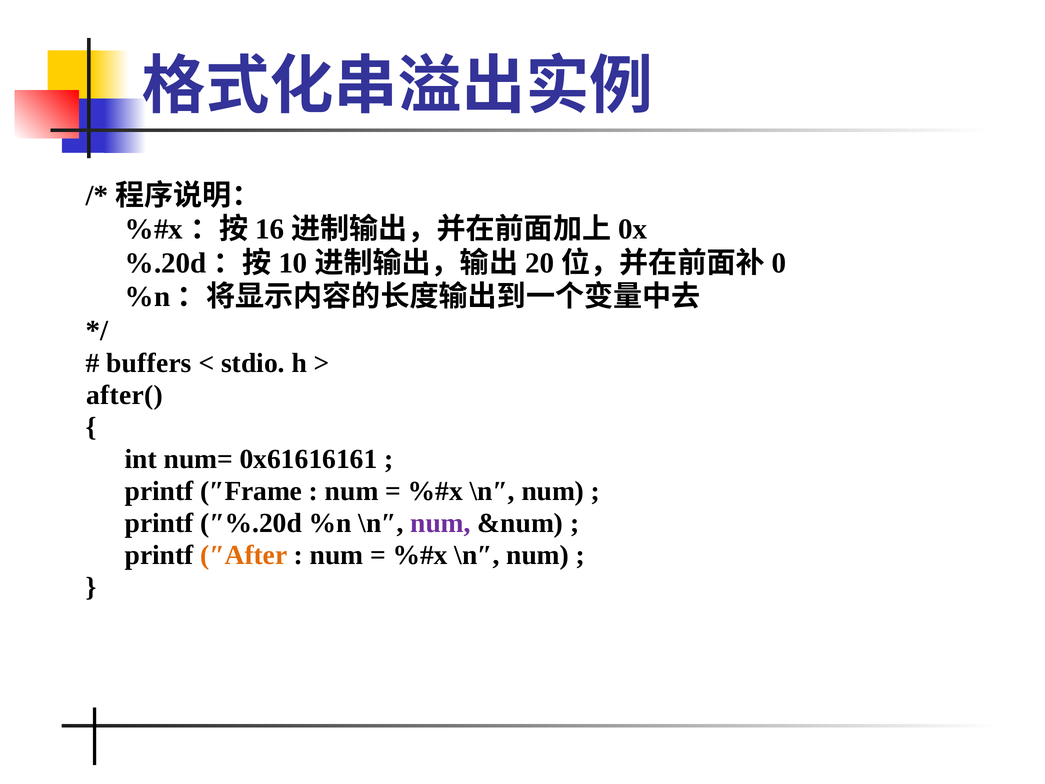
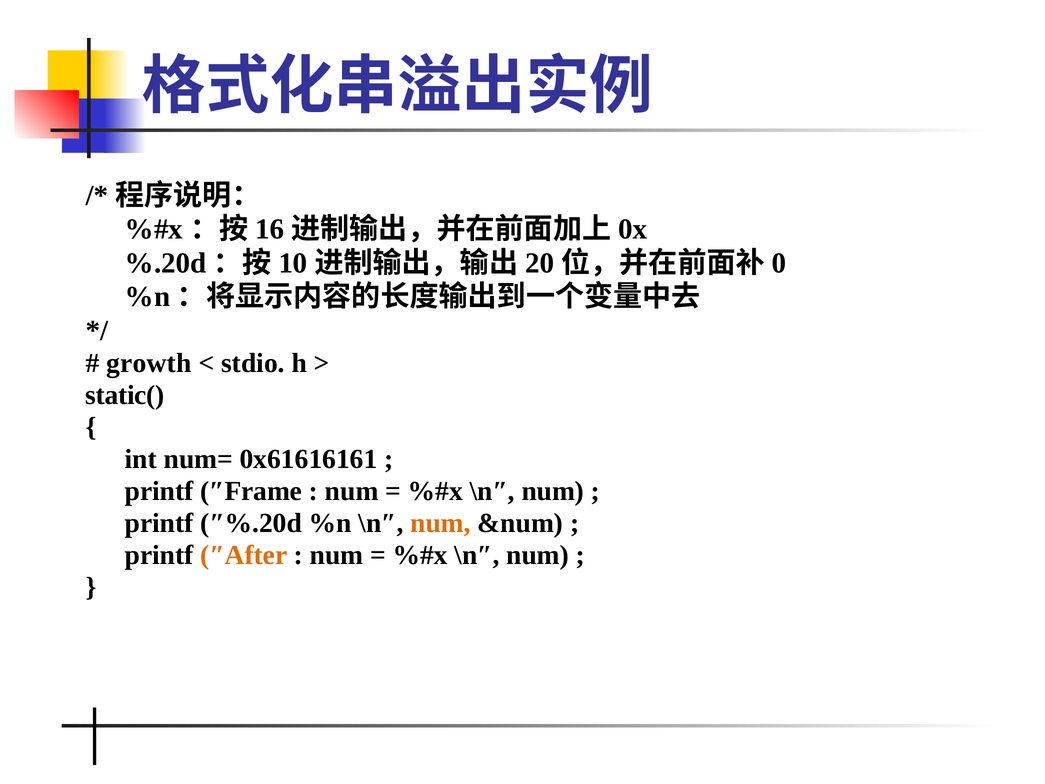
buffers: buffers -> growth
after(: after( -> static(
num at (440, 523) colour: purple -> orange
